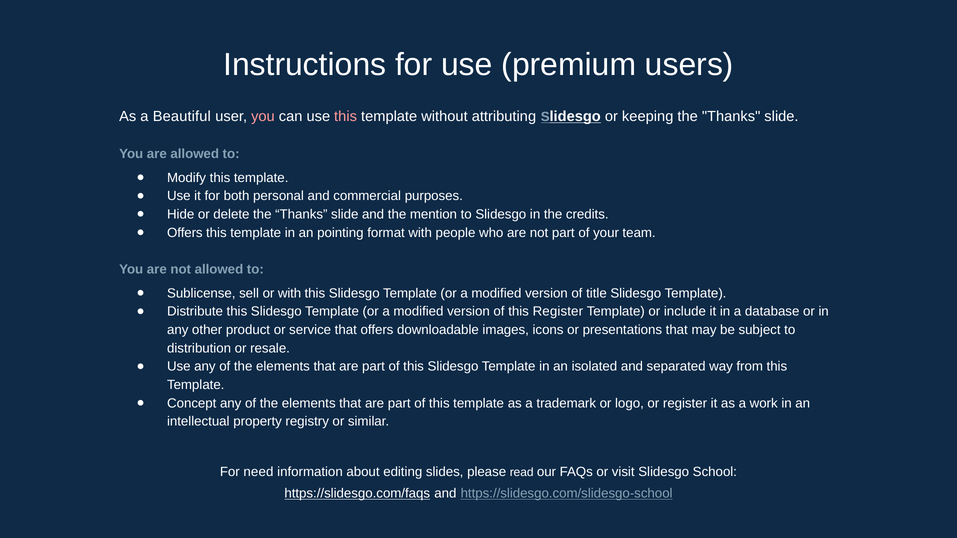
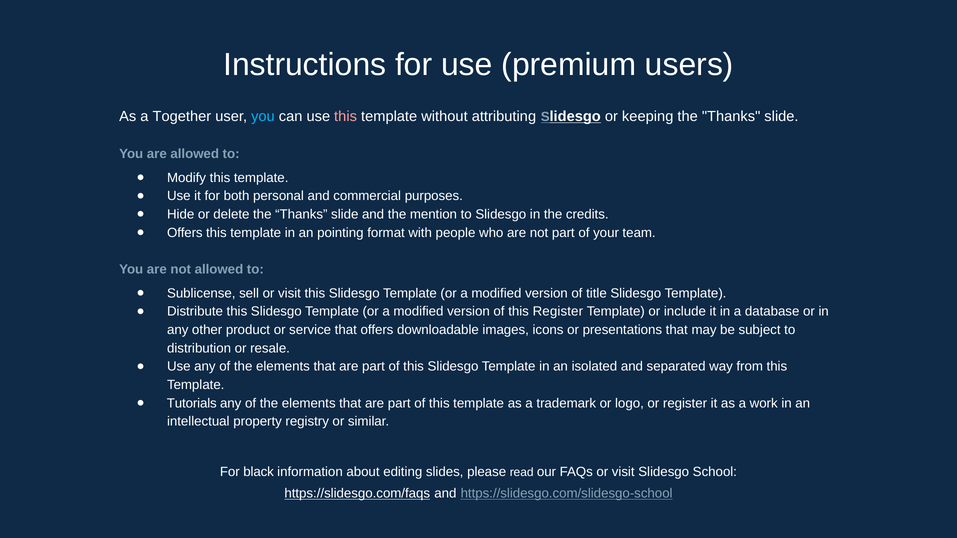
Beautiful: Beautiful -> Together
you at (263, 116) colour: pink -> light blue
sell or with: with -> visit
Concept: Concept -> Tutorials
need: need -> black
